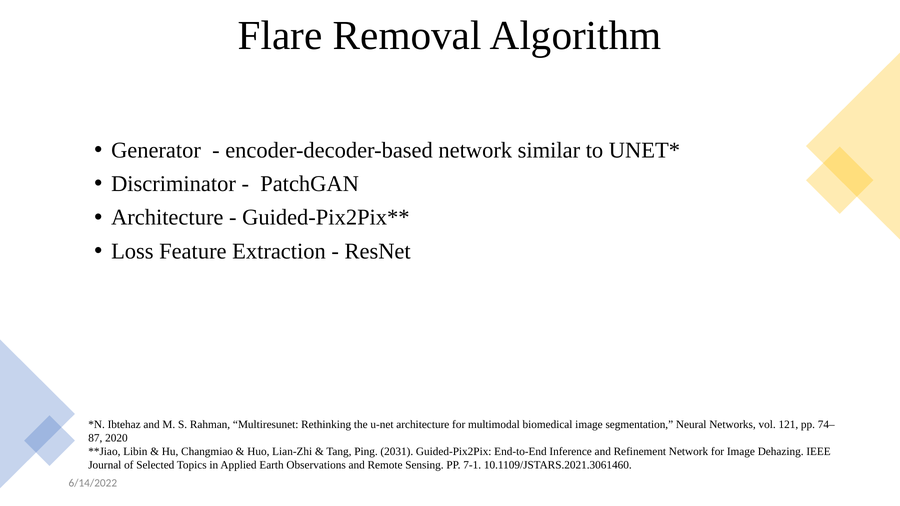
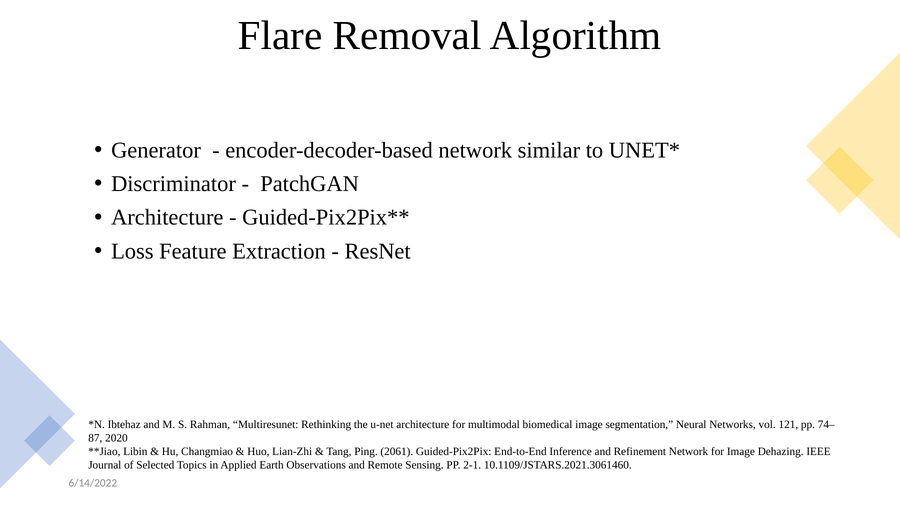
2031: 2031 -> 2061
7-1: 7-1 -> 2-1
